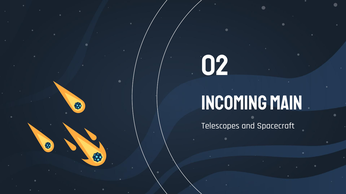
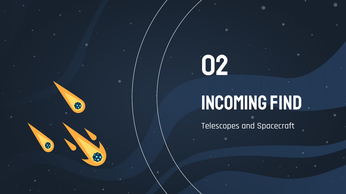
main: main -> find
